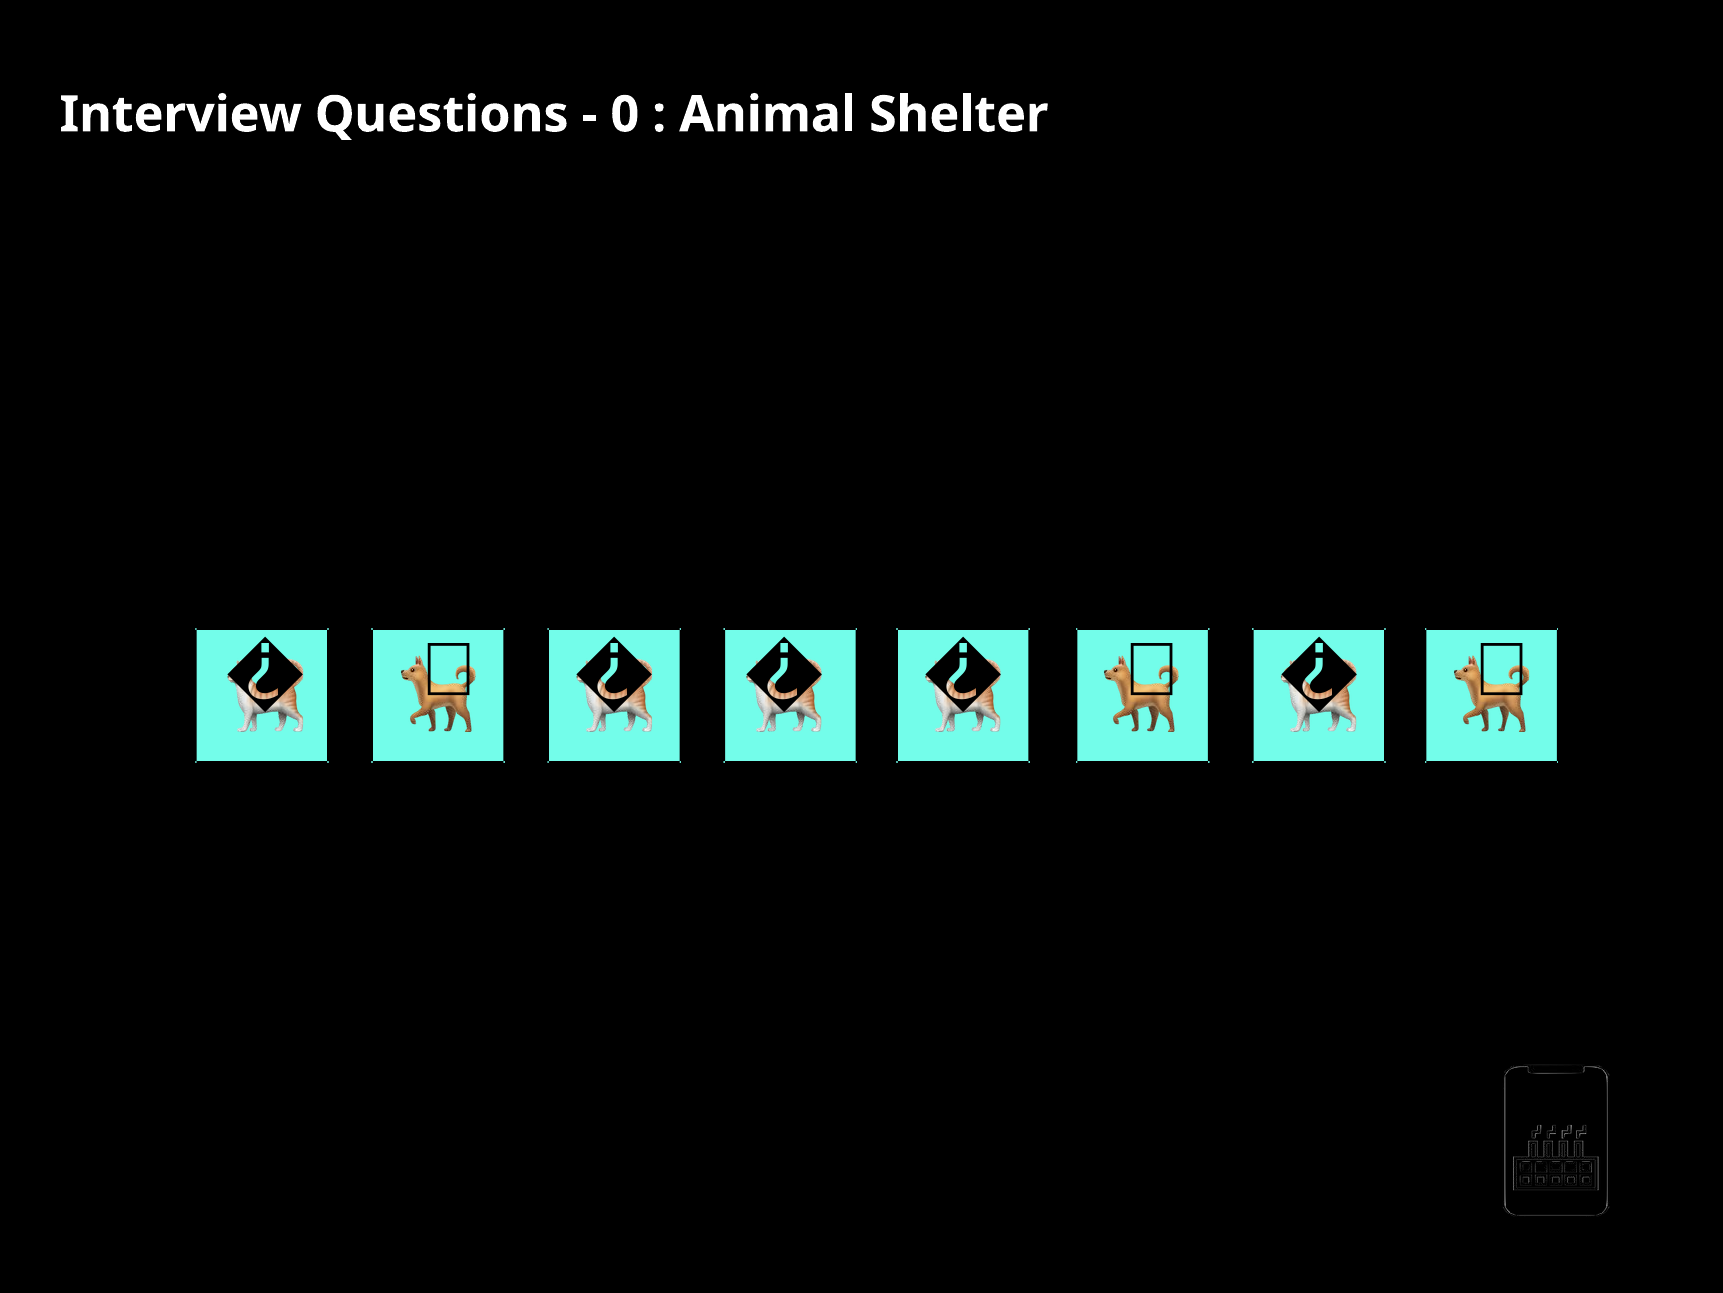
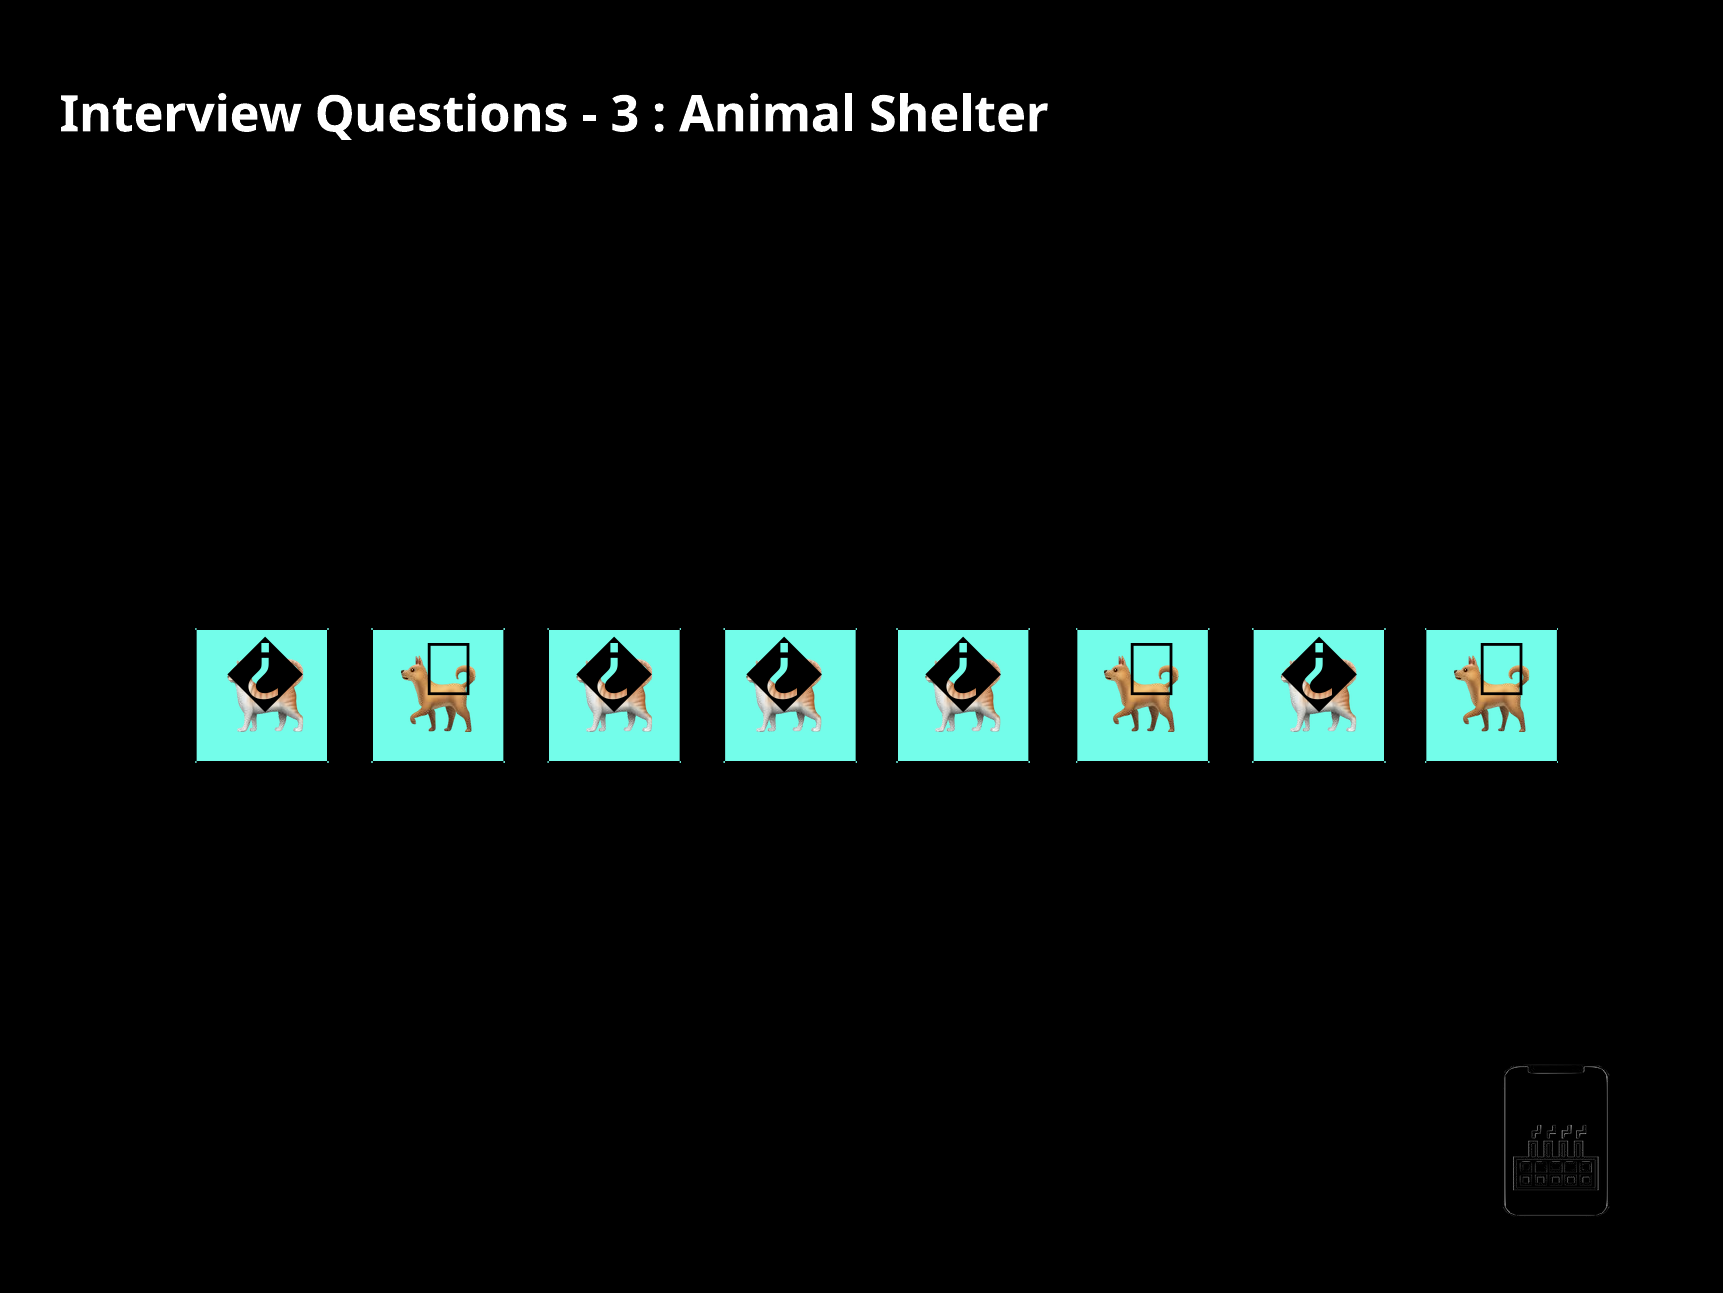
0: 0 -> 3
